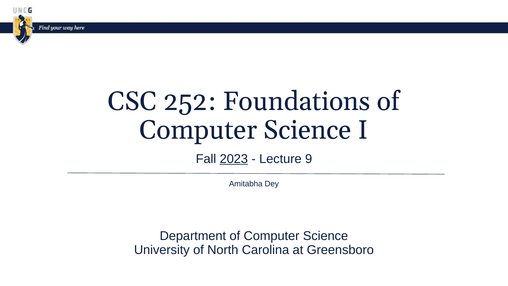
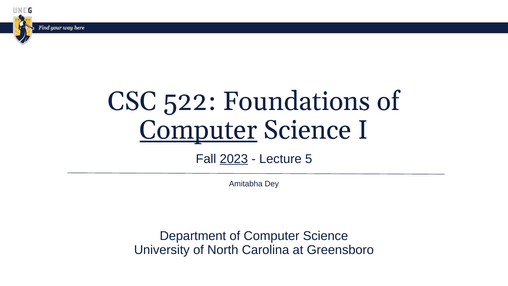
252: 252 -> 522
Computer at (198, 130) underline: none -> present
9: 9 -> 5
